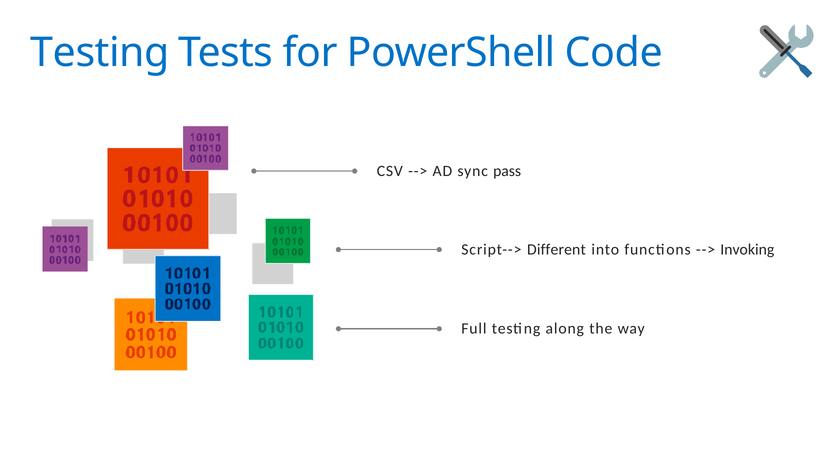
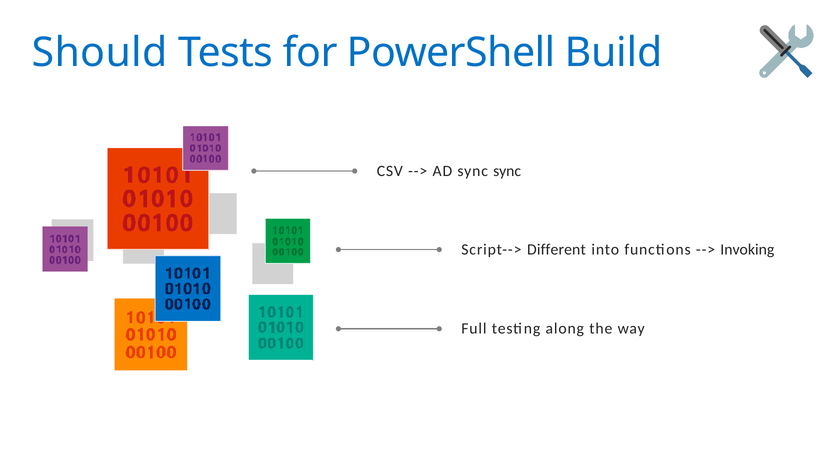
Testing at (100, 53): Testing -> Should
Code: Code -> Build
sync pass: pass -> sync
